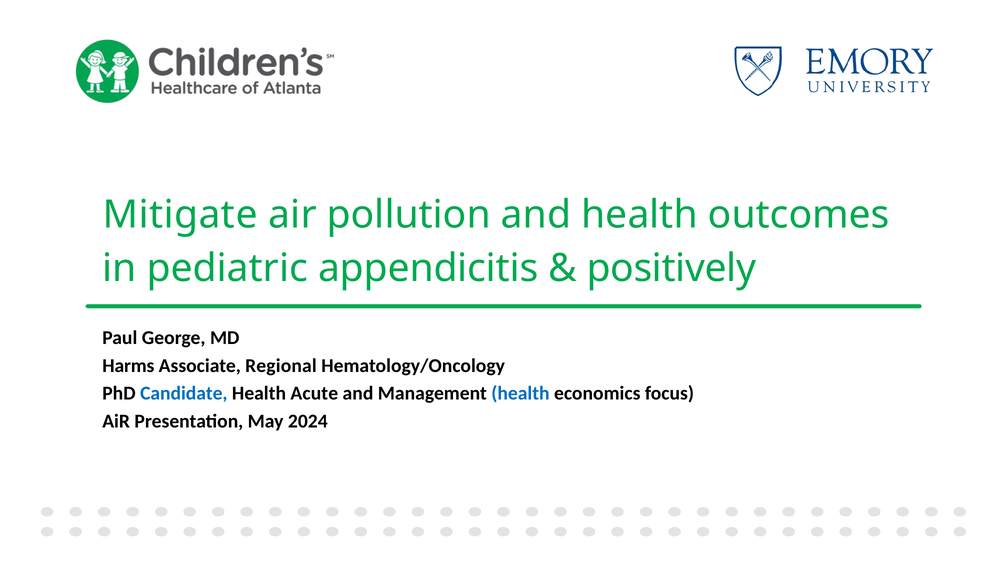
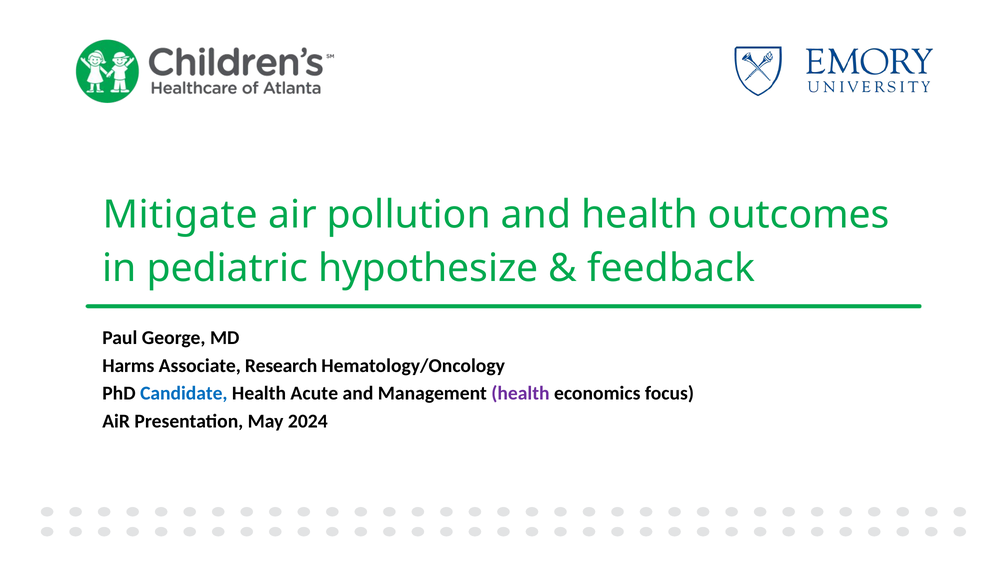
appendicitis: appendicitis -> hypothesize
positively: positively -> feedback
Regional: Regional -> Research
health at (520, 394) colour: blue -> purple
